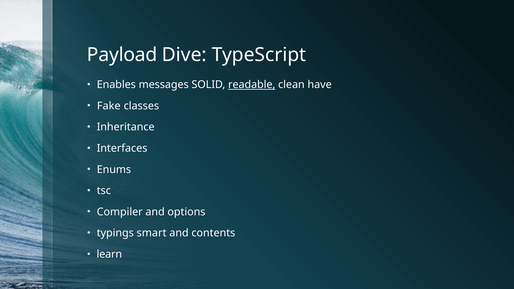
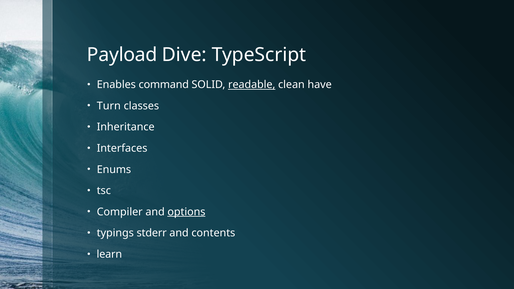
messages: messages -> command
Fake: Fake -> Turn
options underline: none -> present
smart: smart -> stderr
